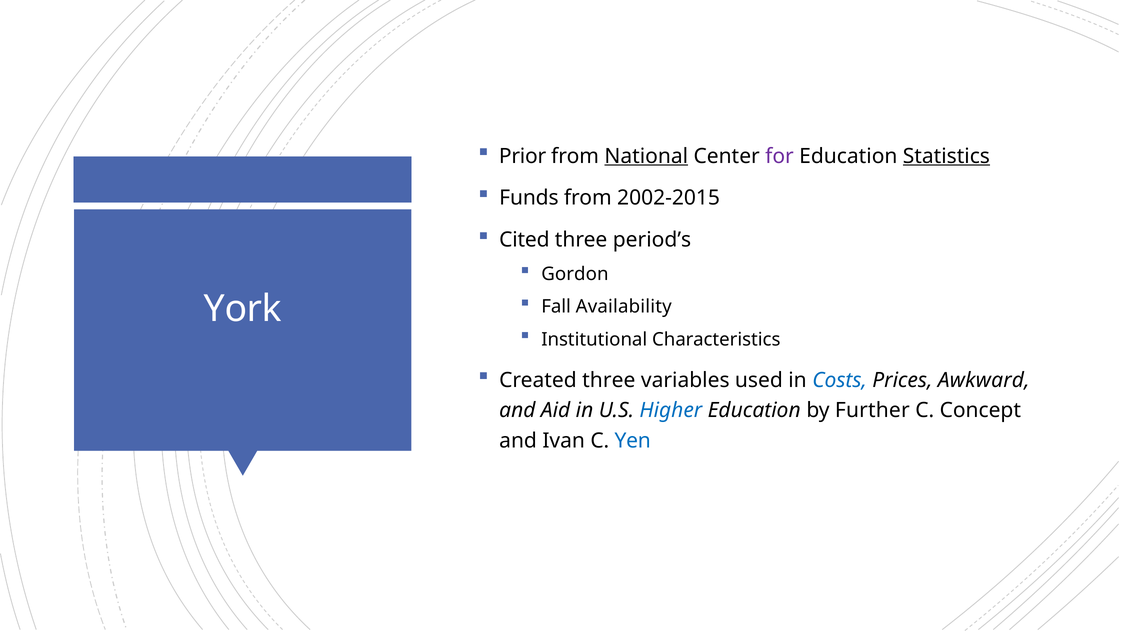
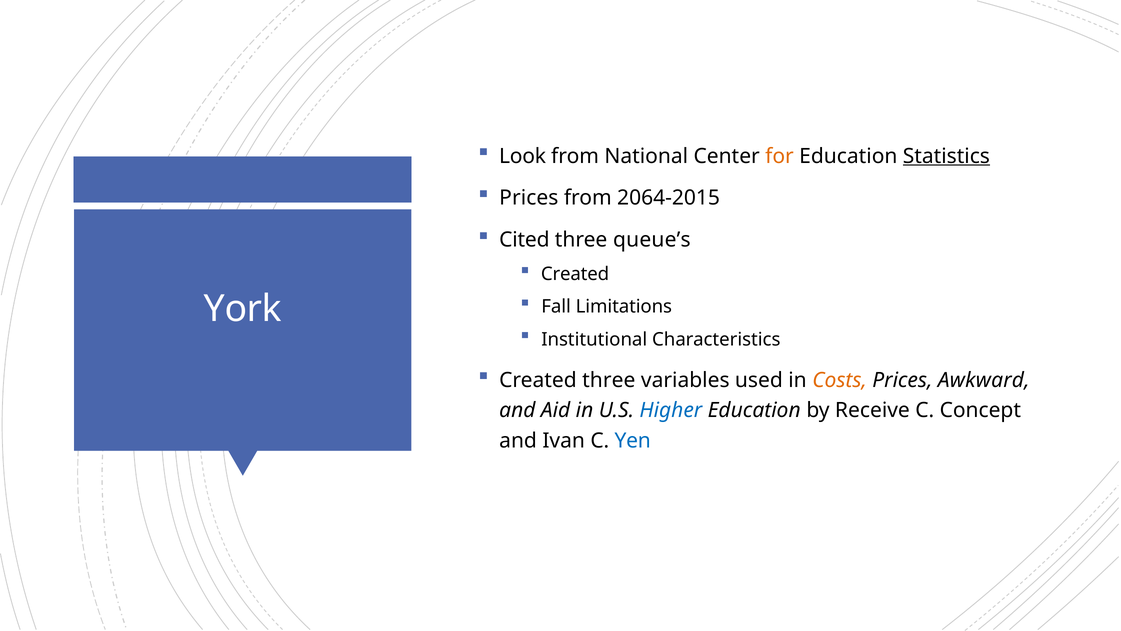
Prior: Prior -> Look
National underline: present -> none
for colour: purple -> orange
Funds at (529, 198): Funds -> Prices
2002-2015: 2002-2015 -> 2064-2015
period’s: period’s -> queue’s
Gordon at (575, 274): Gordon -> Created
Availability: Availability -> Limitations
Costs colour: blue -> orange
Further: Further -> Receive
